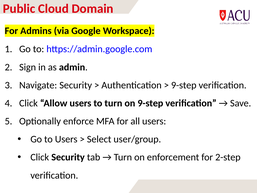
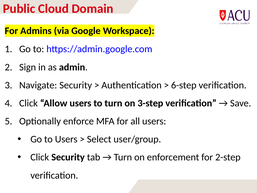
9-step at (184, 85): 9-step -> 6-step
on 9-step: 9-step -> 3-step
